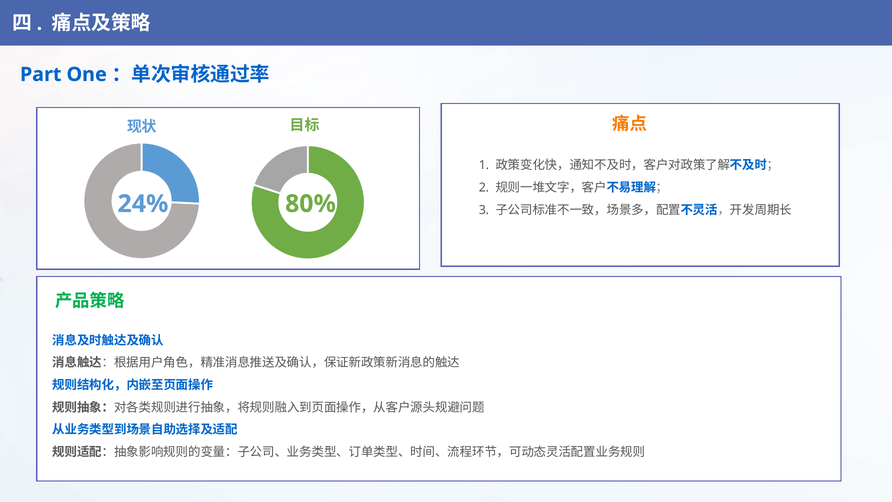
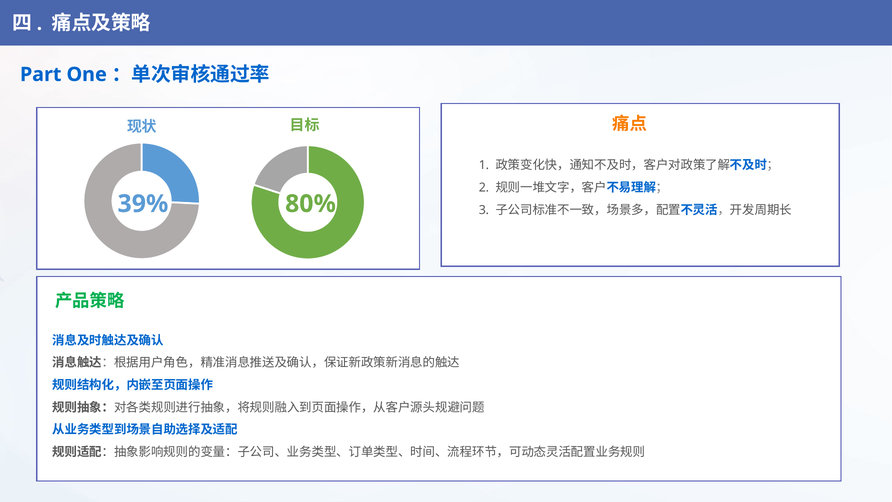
24%: 24% -> 39%
